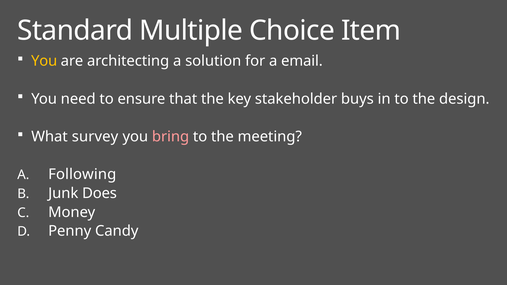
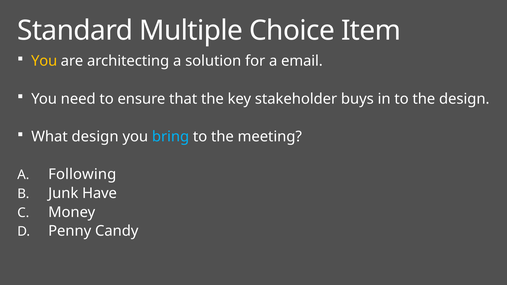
What survey: survey -> design
bring colour: pink -> light blue
Does: Does -> Have
